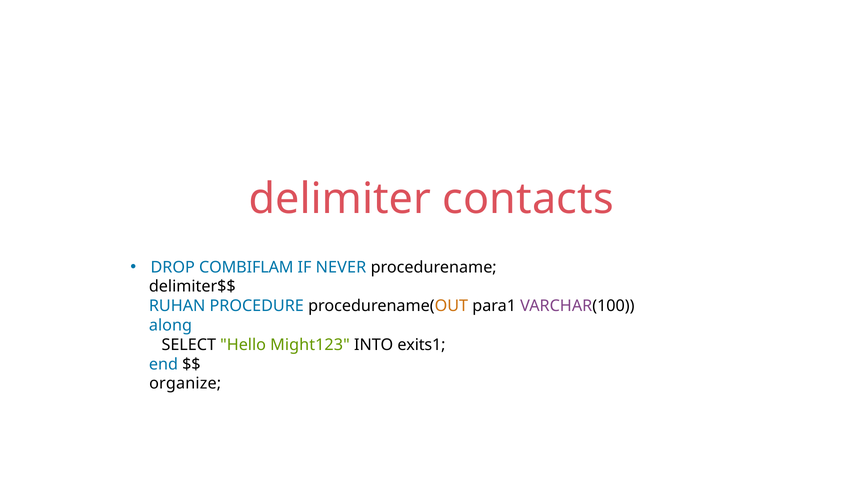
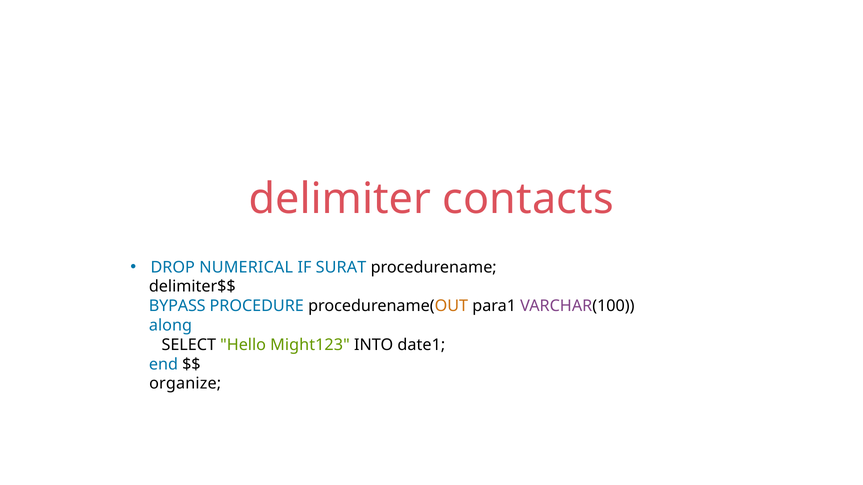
COMBIFLAM: COMBIFLAM -> NUMERICAL
NEVER: NEVER -> SURAT
RUHAN: RUHAN -> BYPASS
exits1: exits1 -> date1
